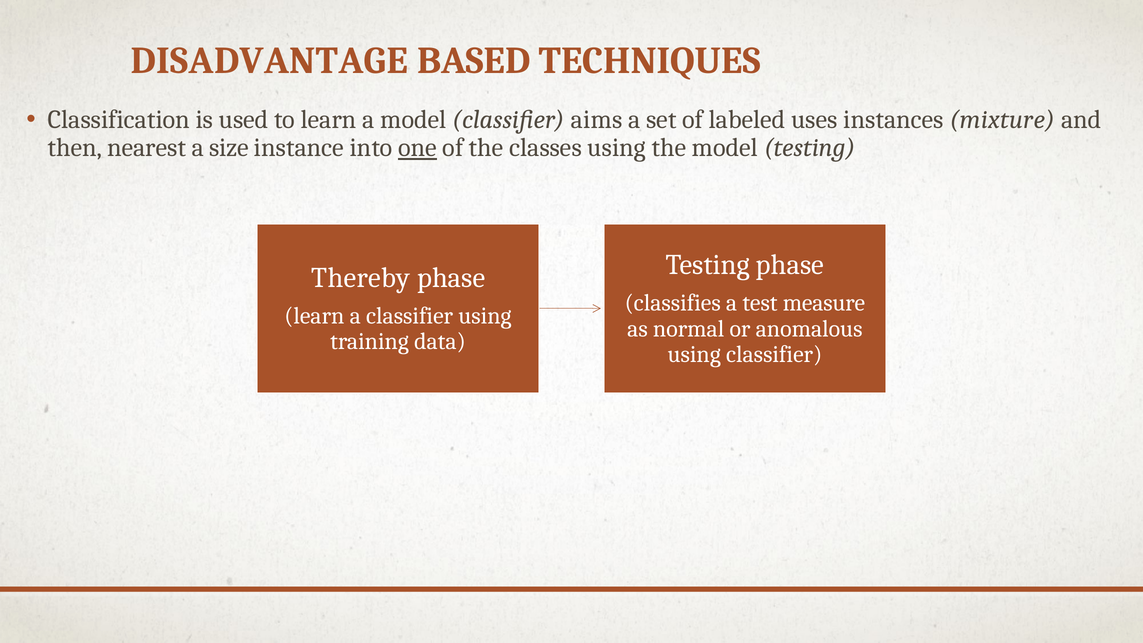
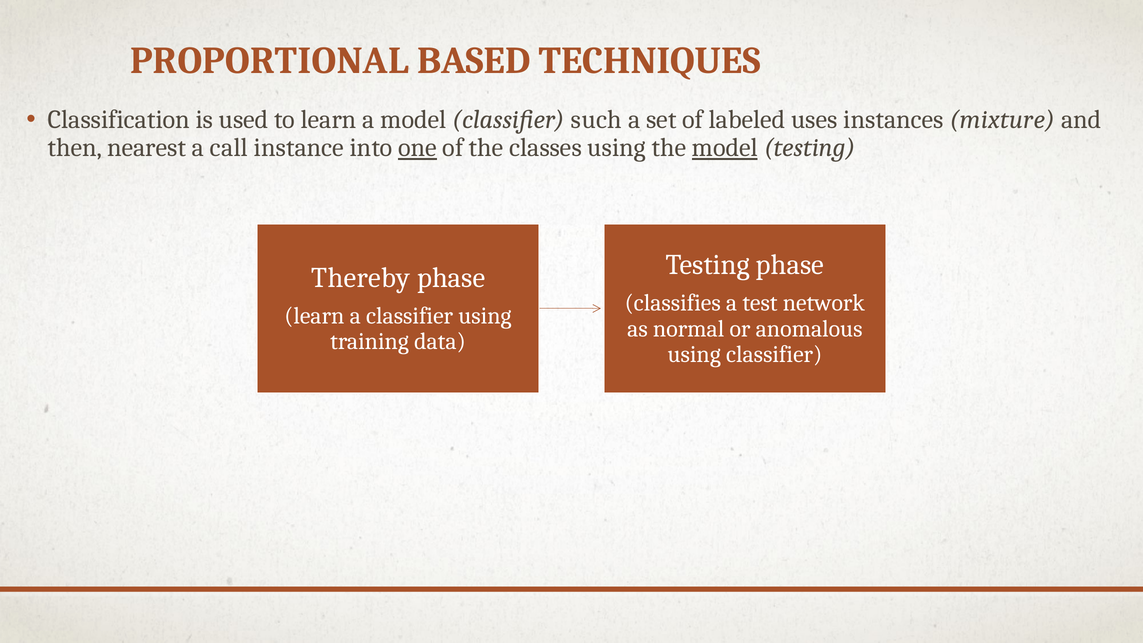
DISADVANTAGE: DISADVANTAGE -> PROPORTIONAL
aims: aims -> such
size: size -> call
model at (725, 148) underline: none -> present
measure: measure -> network
